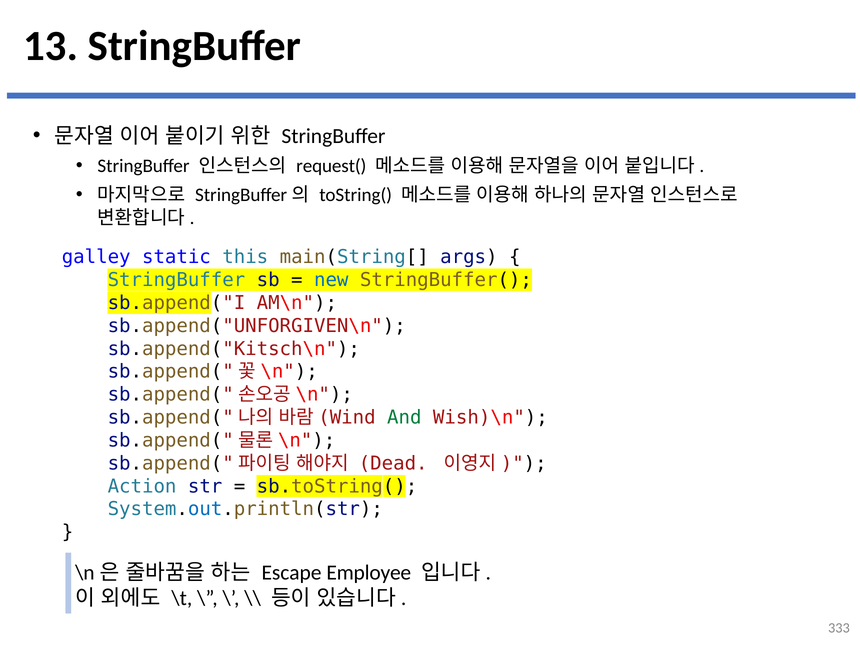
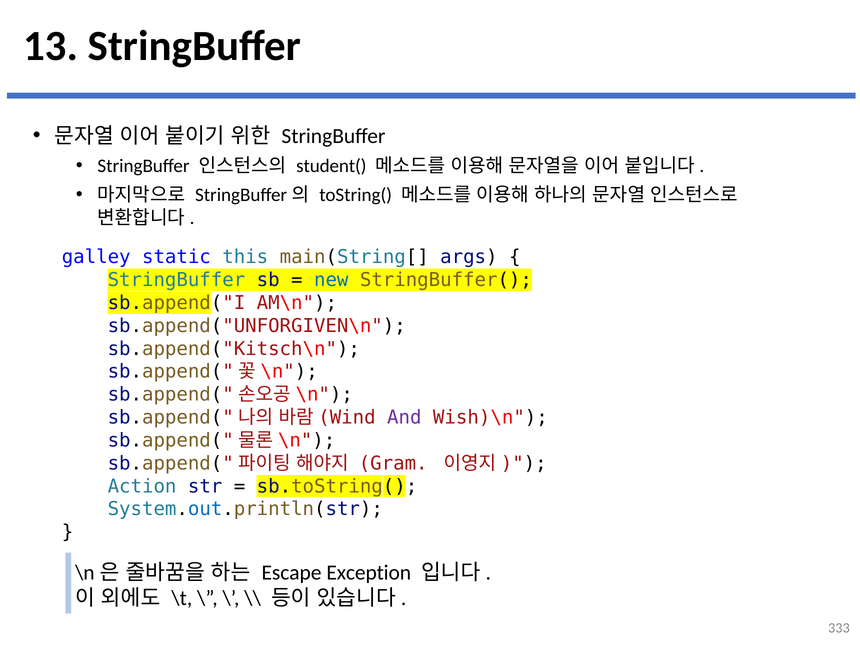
request(: request( -> student(
And colour: green -> purple
Dead: Dead -> Gram
Employee: Employee -> Exception
